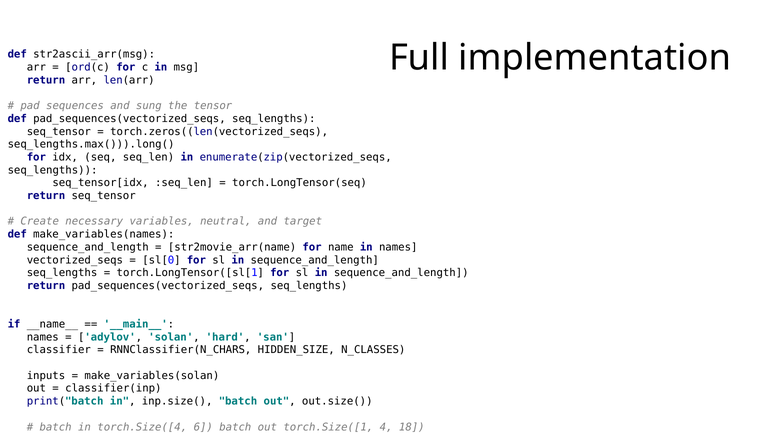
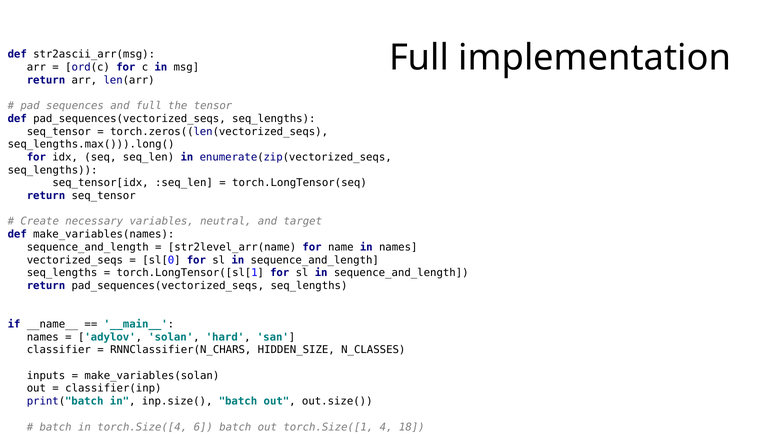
and sung: sung -> full
str2movie_arr(name: str2movie_arr(name -> str2level_arr(name
